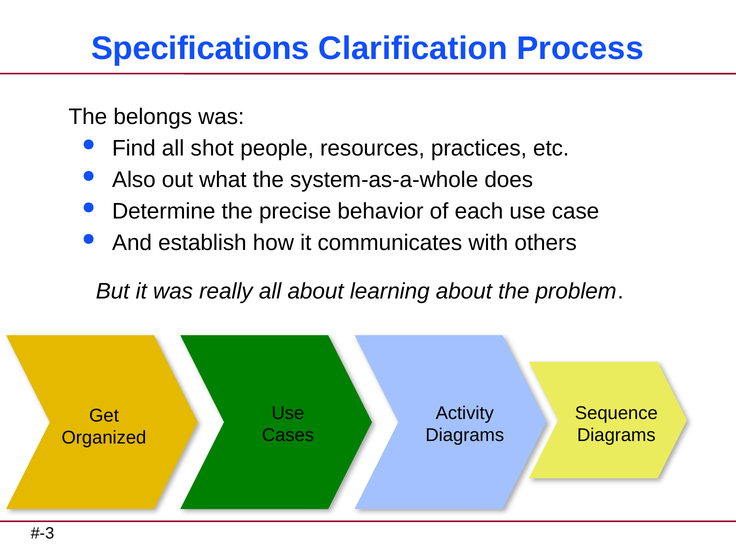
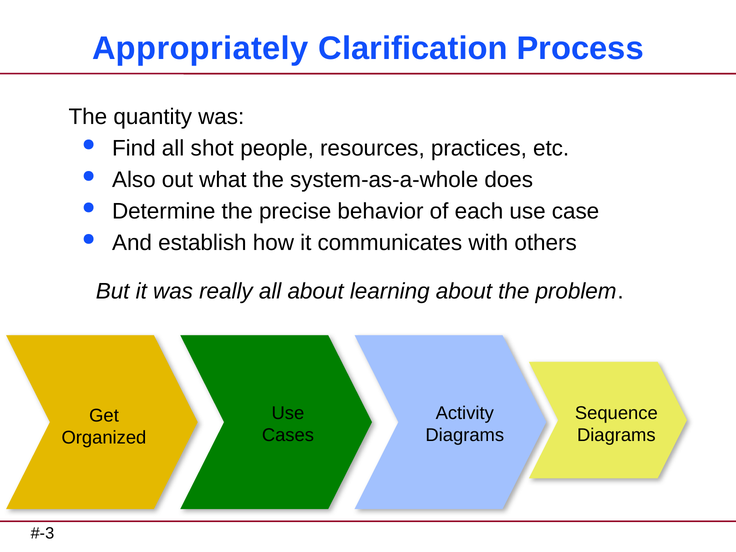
Specifications: Specifications -> Appropriately
belongs: belongs -> quantity
